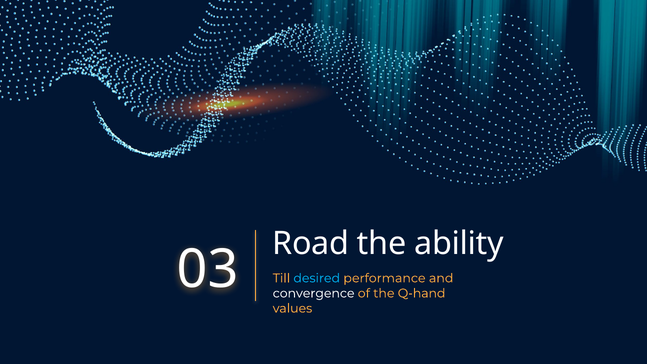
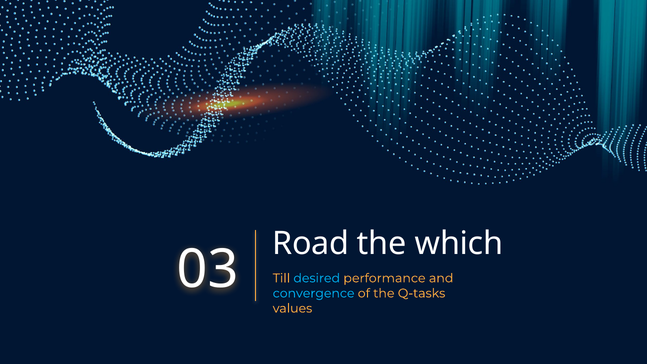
ability: ability -> which
convergence colour: white -> light blue
Q-hand: Q-hand -> Q-tasks
